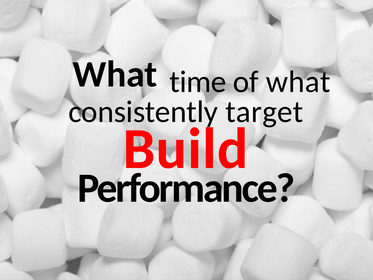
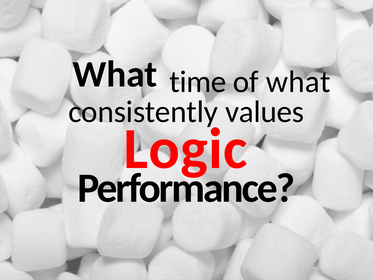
target: target -> values
Build: Build -> Logic
